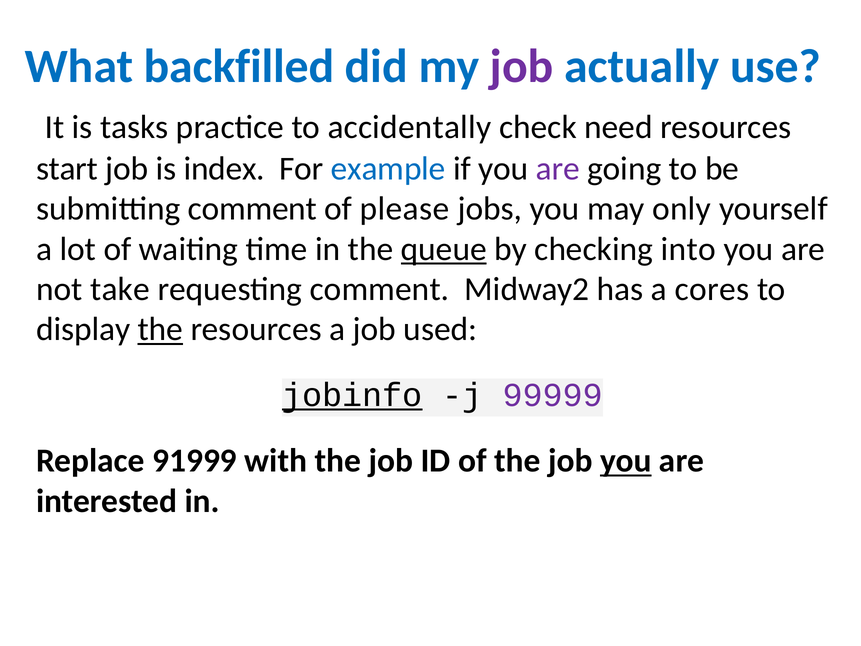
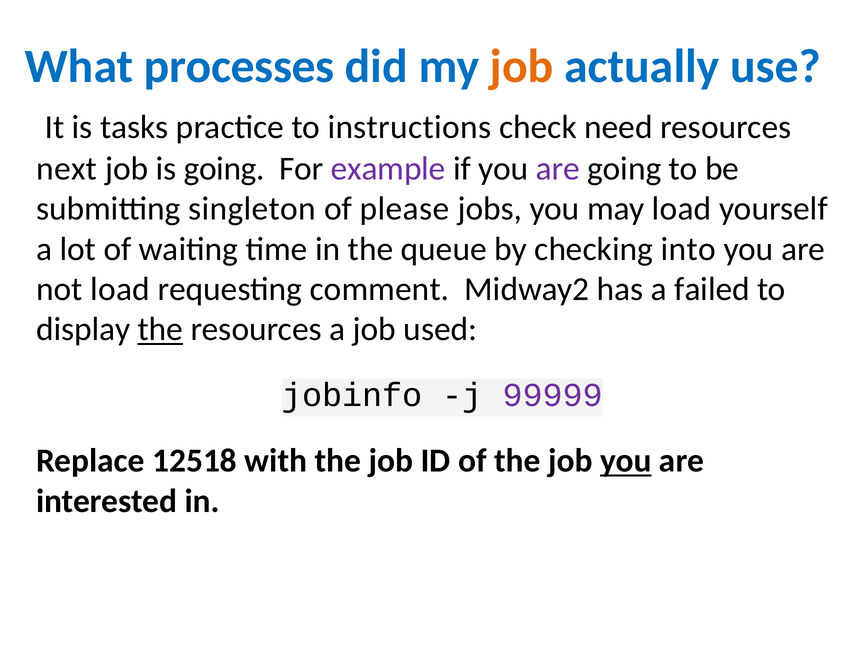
backfilled: backfilled -> processes
job at (522, 67) colour: purple -> orange
accidentally: accidentally -> instructions
start: start -> next
is index: index -> going
example colour: blue -> purple
submitting comment: comment -> singleton
may only: only -> load
queue underline: present -> none
not take: take -> load
cores: cores -> failed
jobinfo underline: present -> none
91999: 91999 -> 12518
